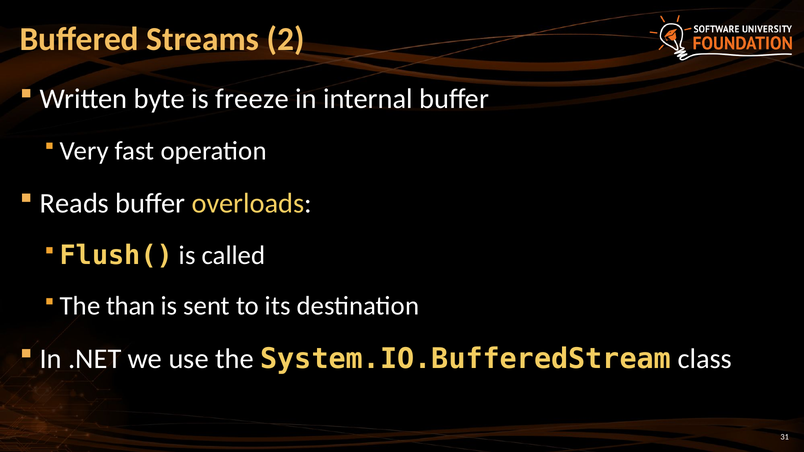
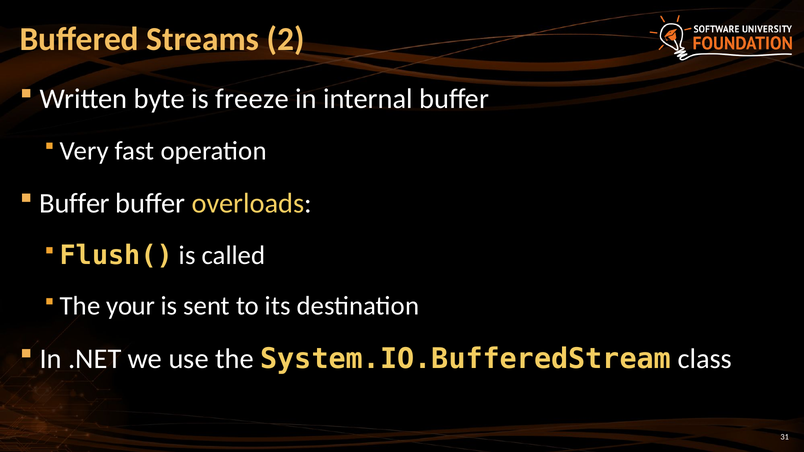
Reads at (74, 204): Reads -> Buffer
than: than -> your
